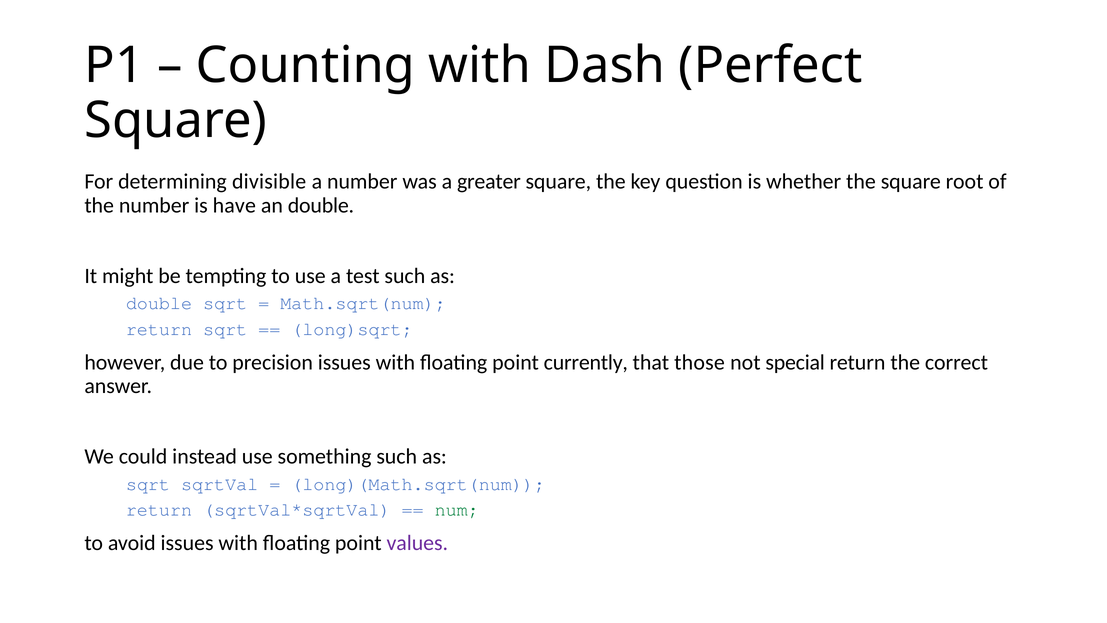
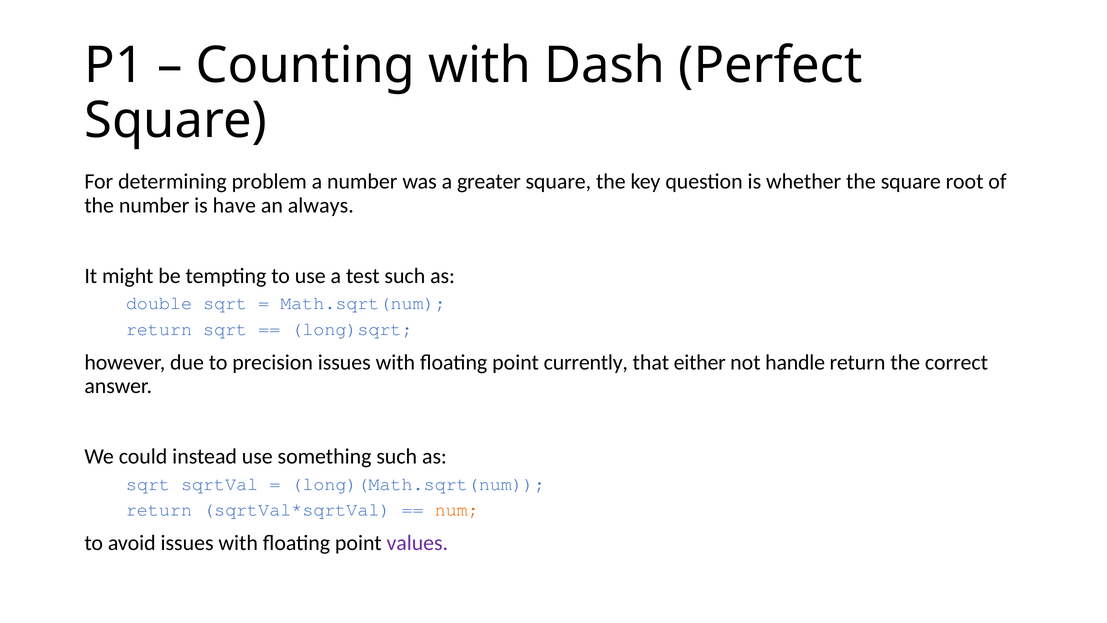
divisible: divisible -> problem
an double: double -> always
those: those -> either
special: special -> handle
num colour: green -> orange
